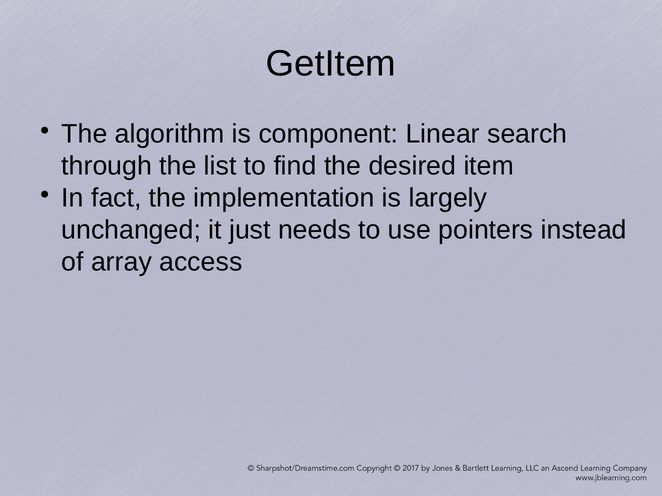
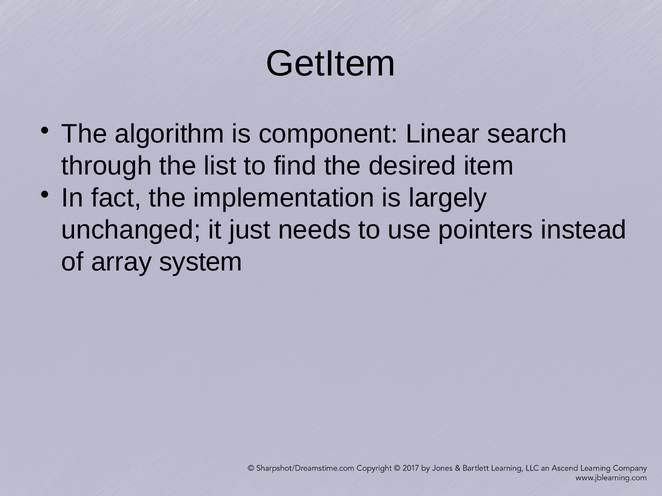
access: access -> system
